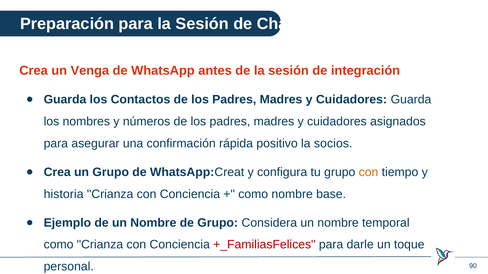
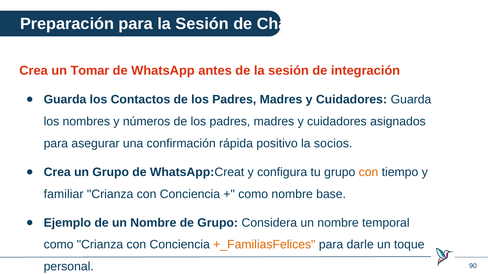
Venga: Venga -> Tomar
historia: historia -> familiar
+_FamiliasFelices colour: red -> orange
